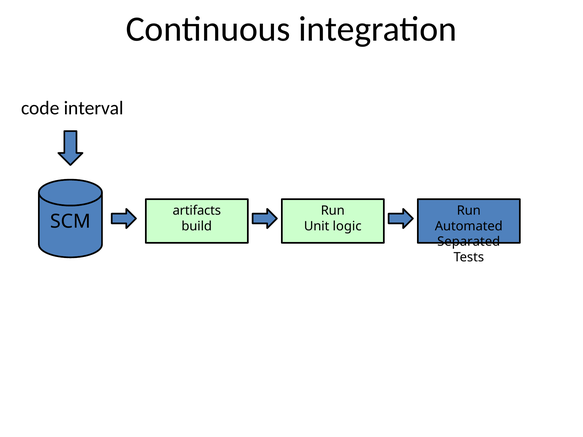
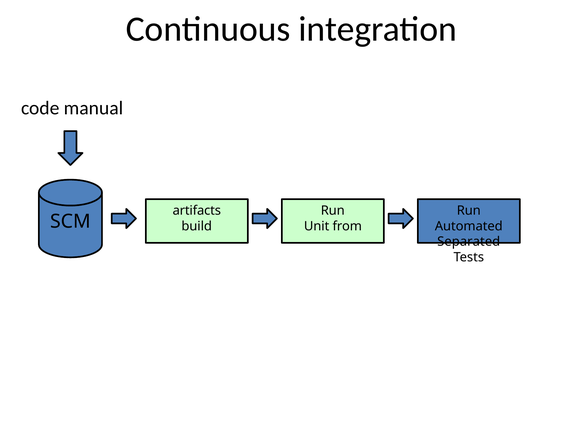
interval: interval -> manual
logic: logic -> from
